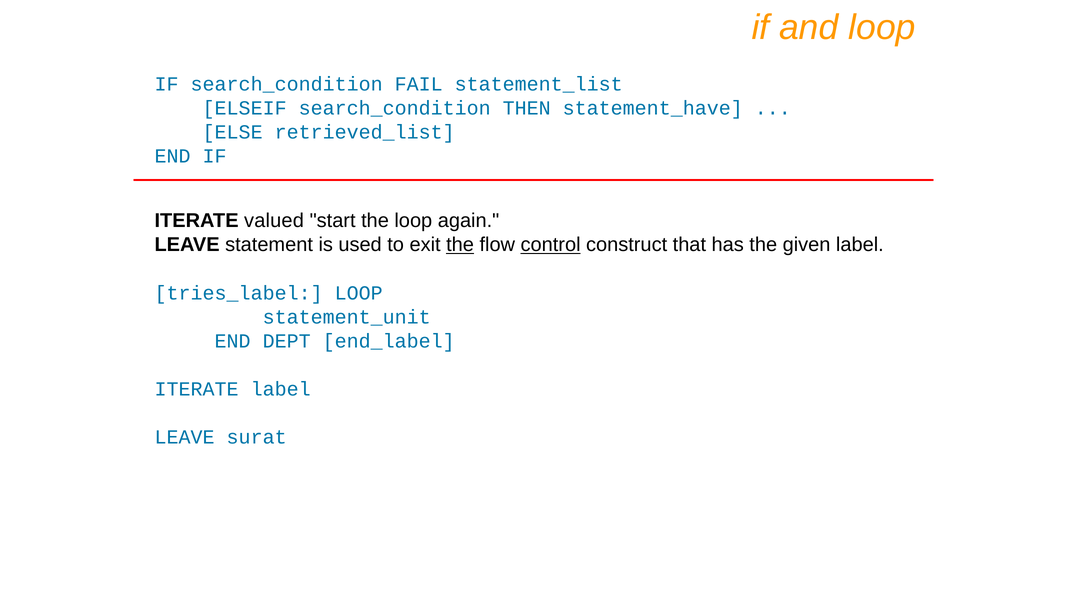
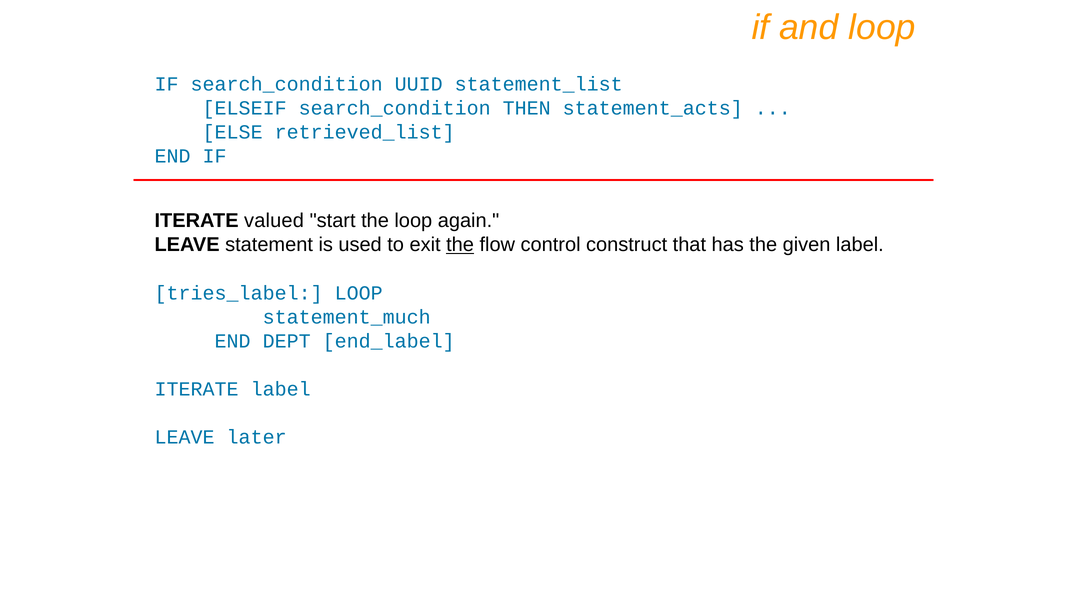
FAIL: FAIL -> UUID
statement_have: statement_have -> statement_acts
control underline: present -> none
statement_unit: statement_unit -> statement_much
surat: surat -> later
